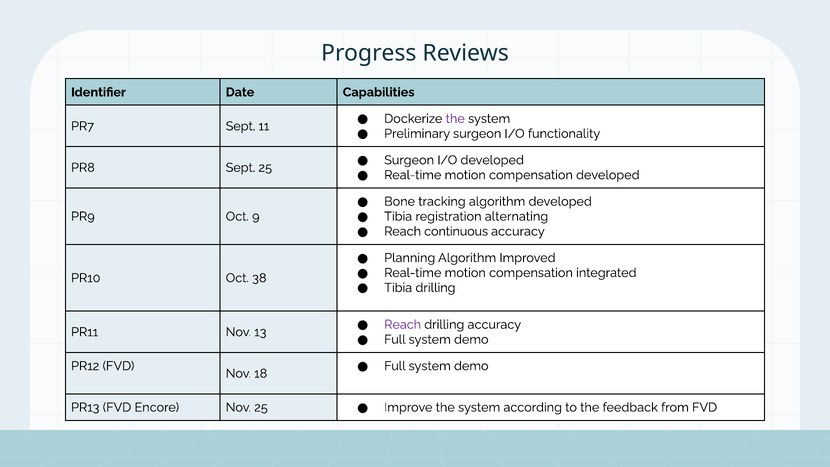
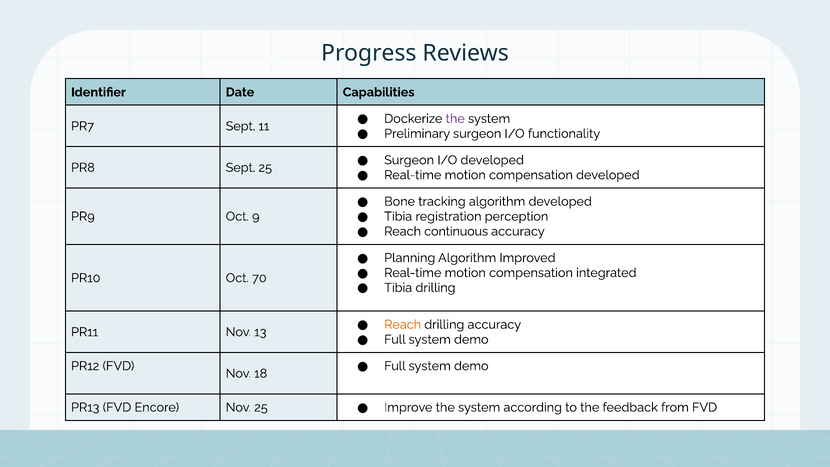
alternating: alternating -> perception
38: 38 -> 70
Reach at (403, 324) colour: purple -> orange
